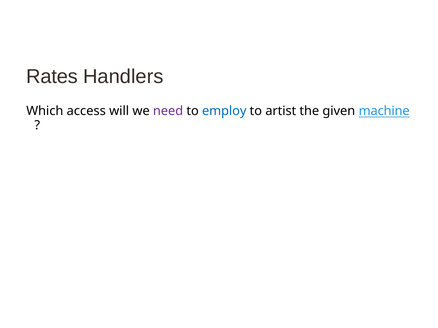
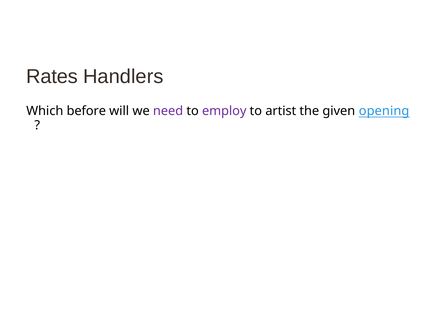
access: access -> before
employ colour: blue -> purple
machine: machine -> opening
